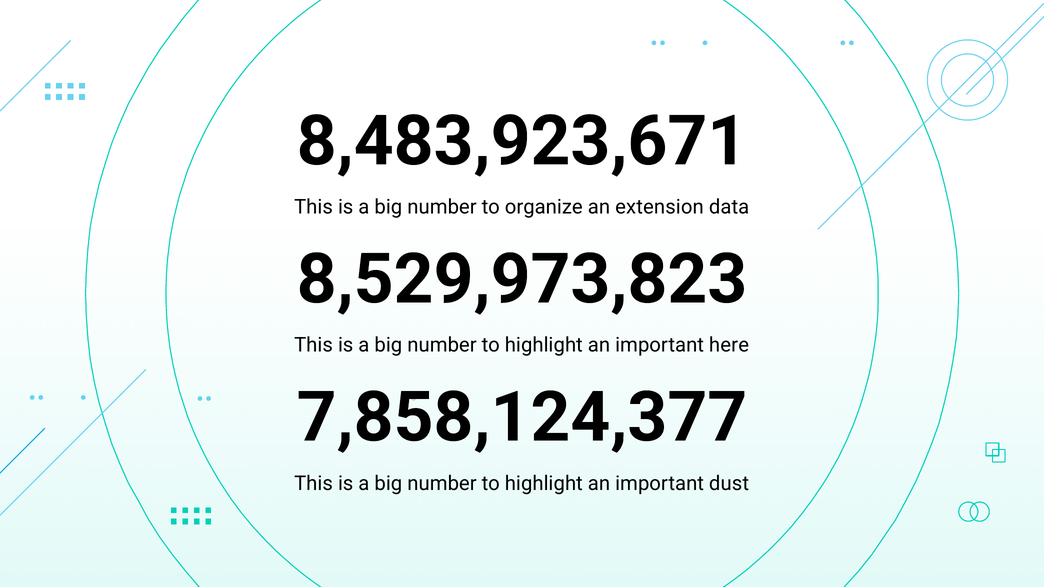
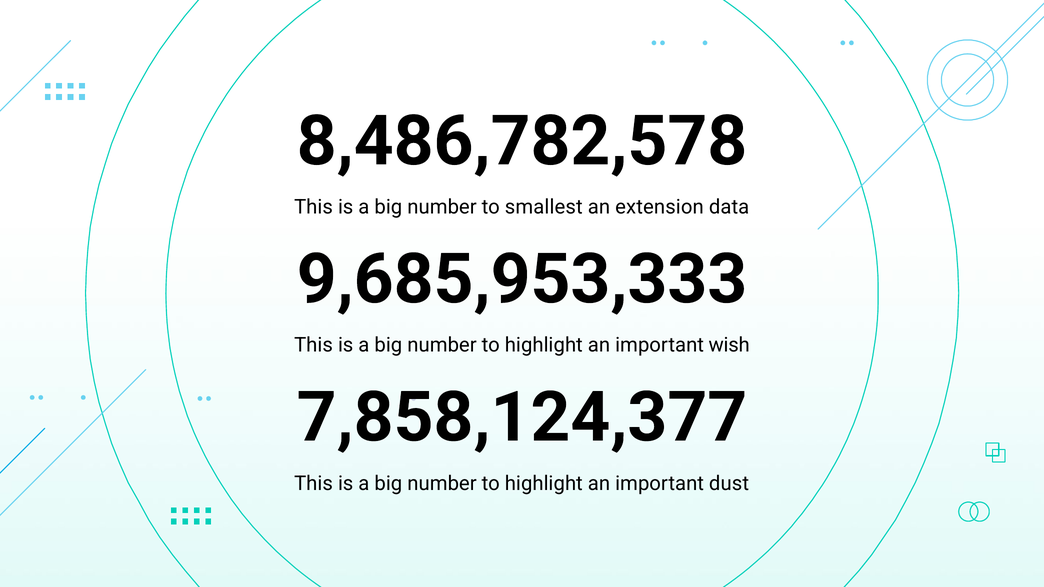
8,483,923,671: 8,483,923,671 -> 8,486,782,578
organize: organize -> smallest
8,529,973,823: 8,529,973,823 -> 9,685,953,333
here: here -> wish
